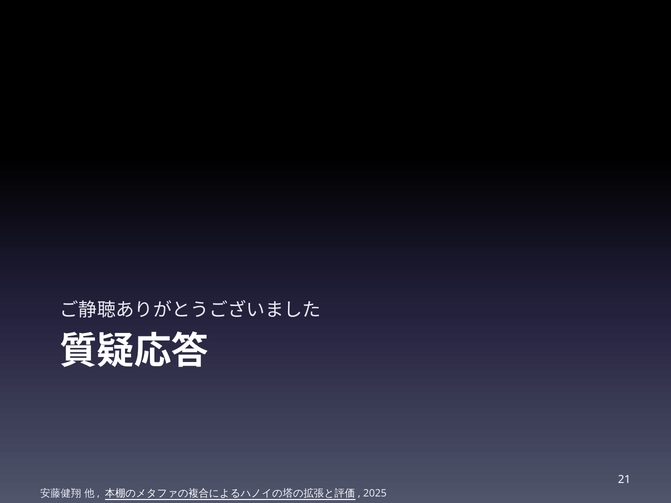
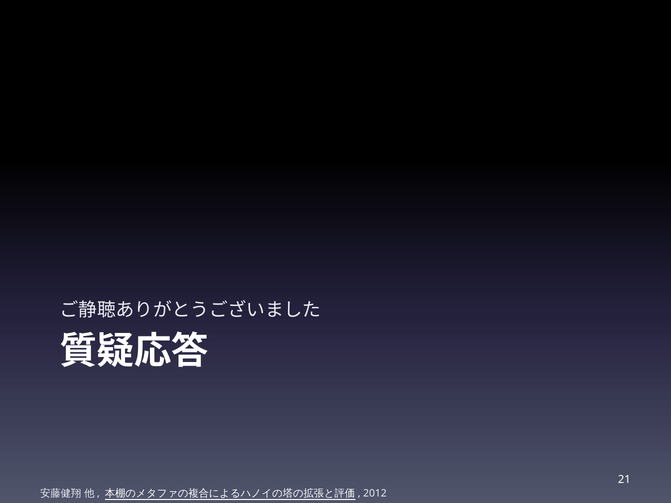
2025: 2025 -> 2012
